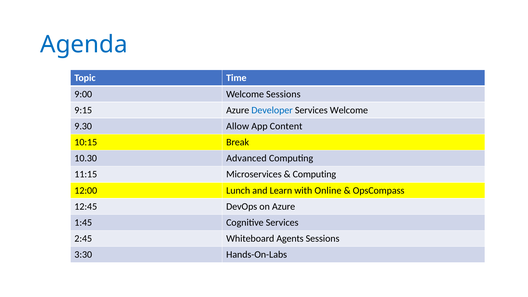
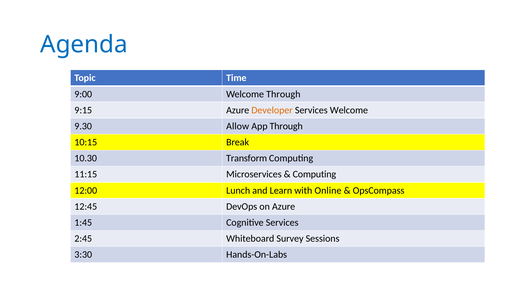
Welcome Sessions: Sessions -> Through
Developer colour: blue -> orange
App Content: Content -> Through
Advanced: Advanced -> Transform
Agents: Agents -> Survey
